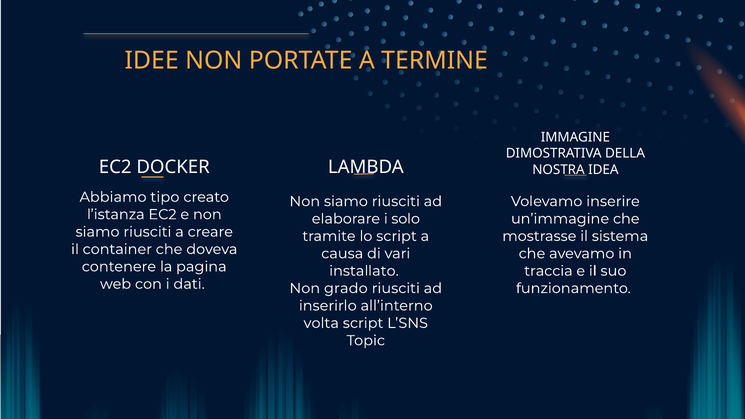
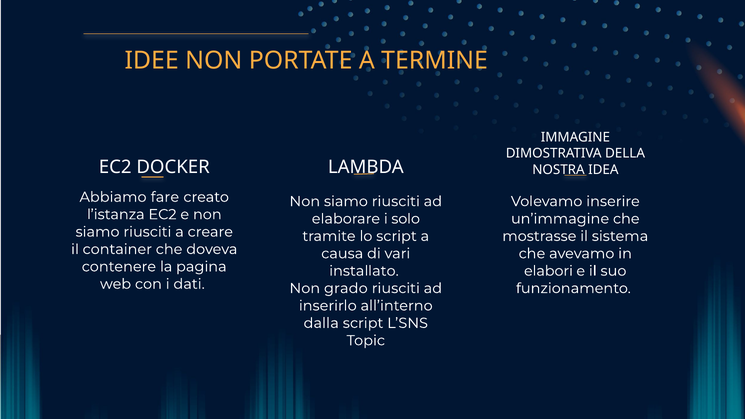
tipo: tipo -> fare
traccia: traccia -> elabori
volta: volta -> dalla
